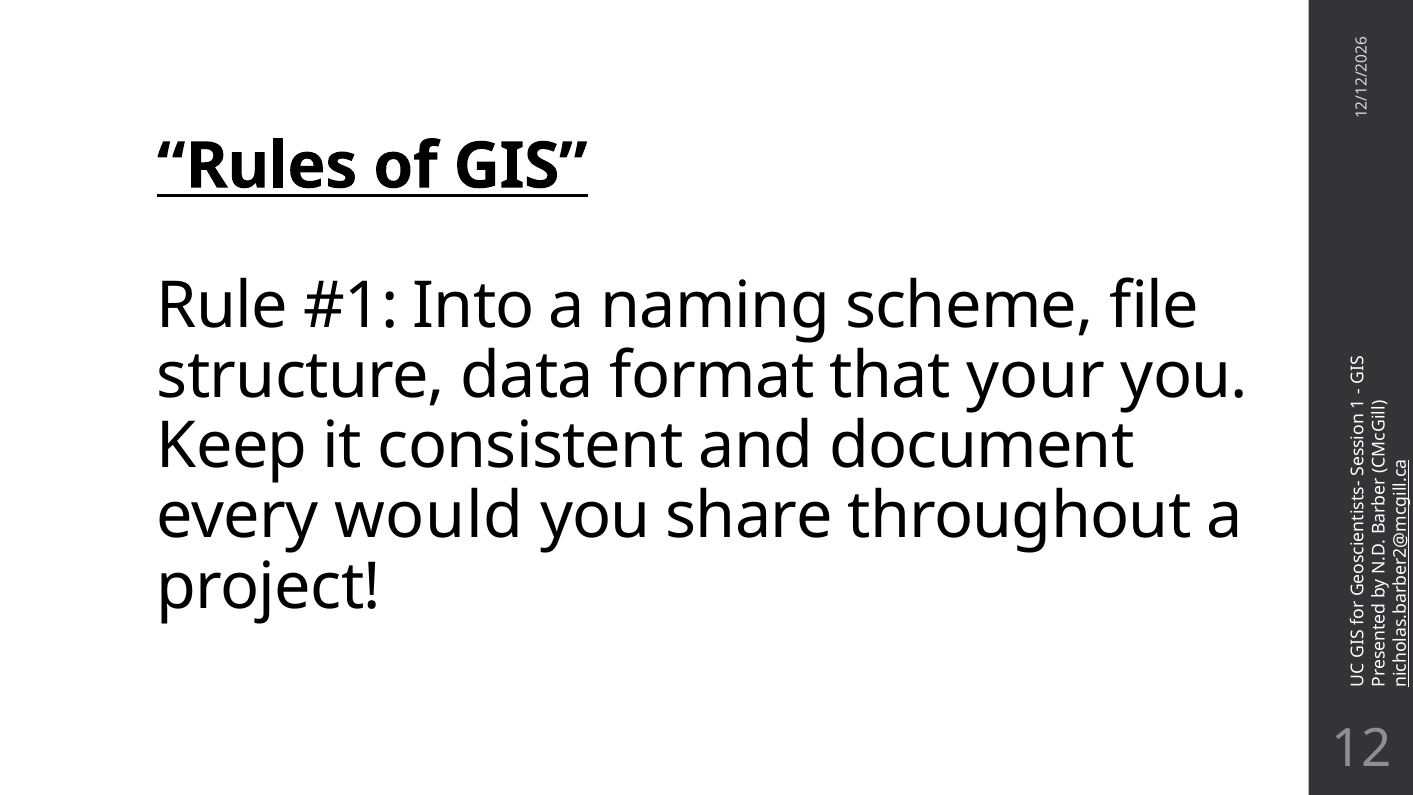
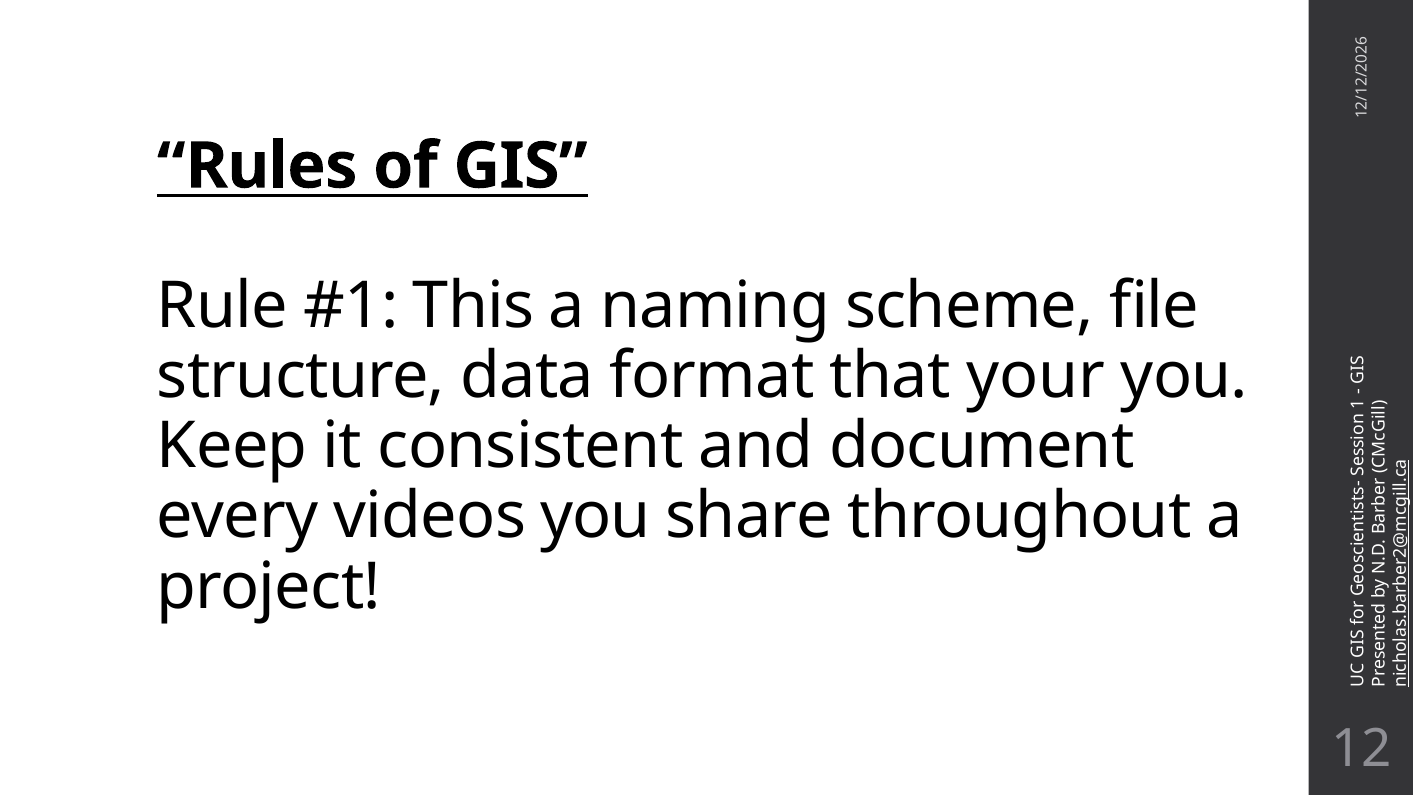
Into: Into -> This
would: would -> videos
